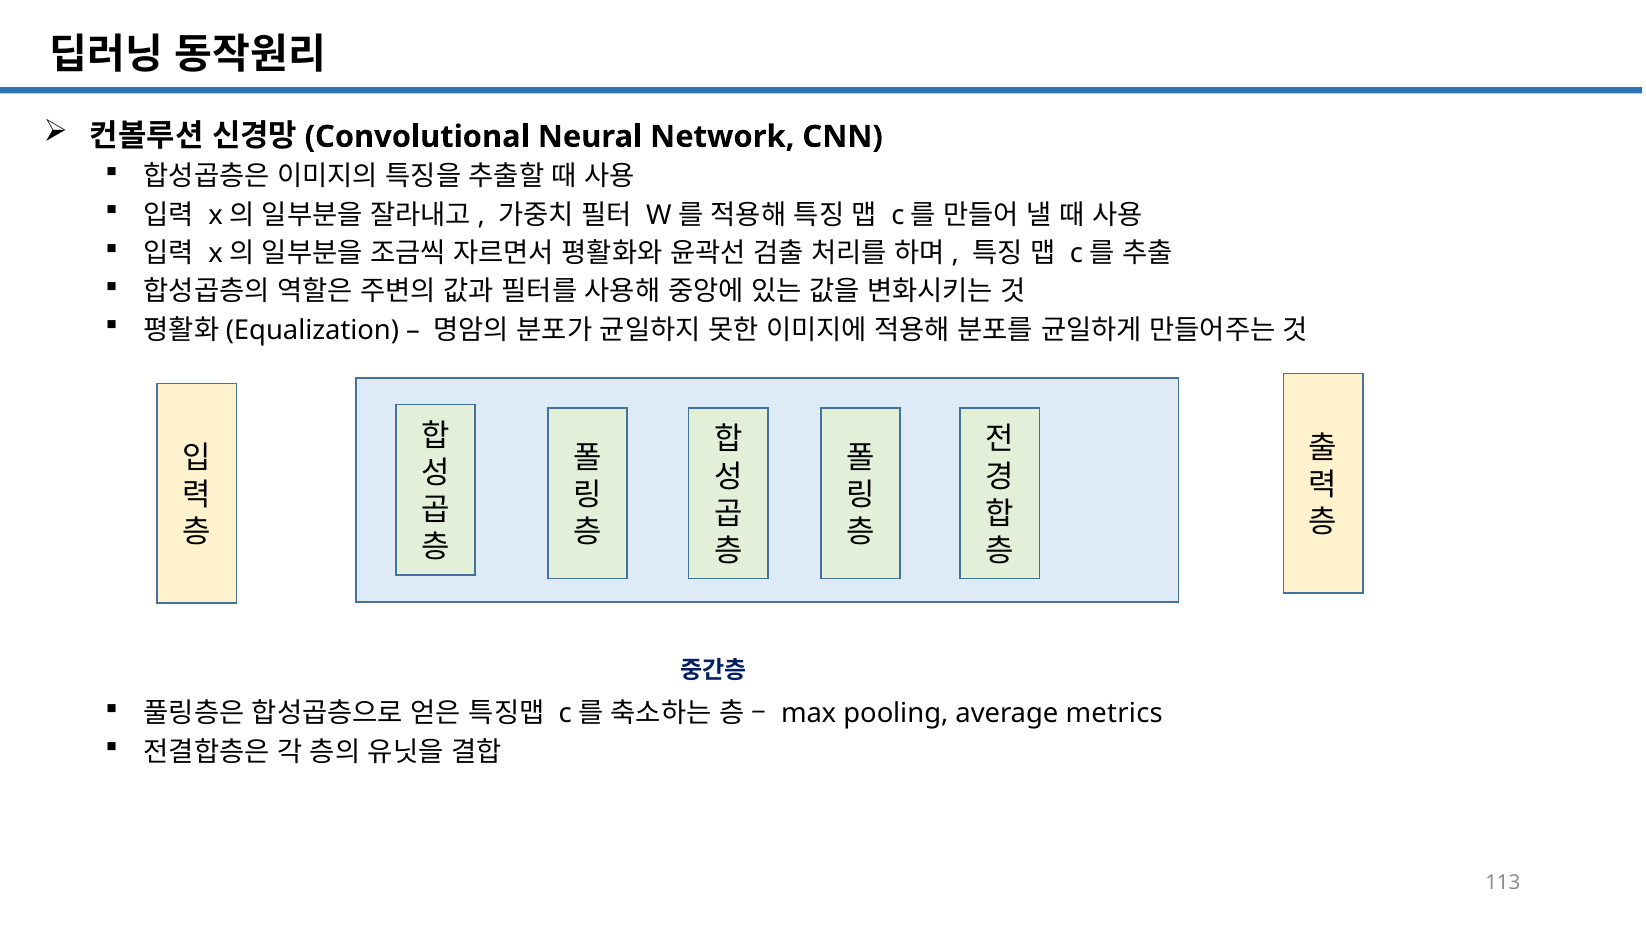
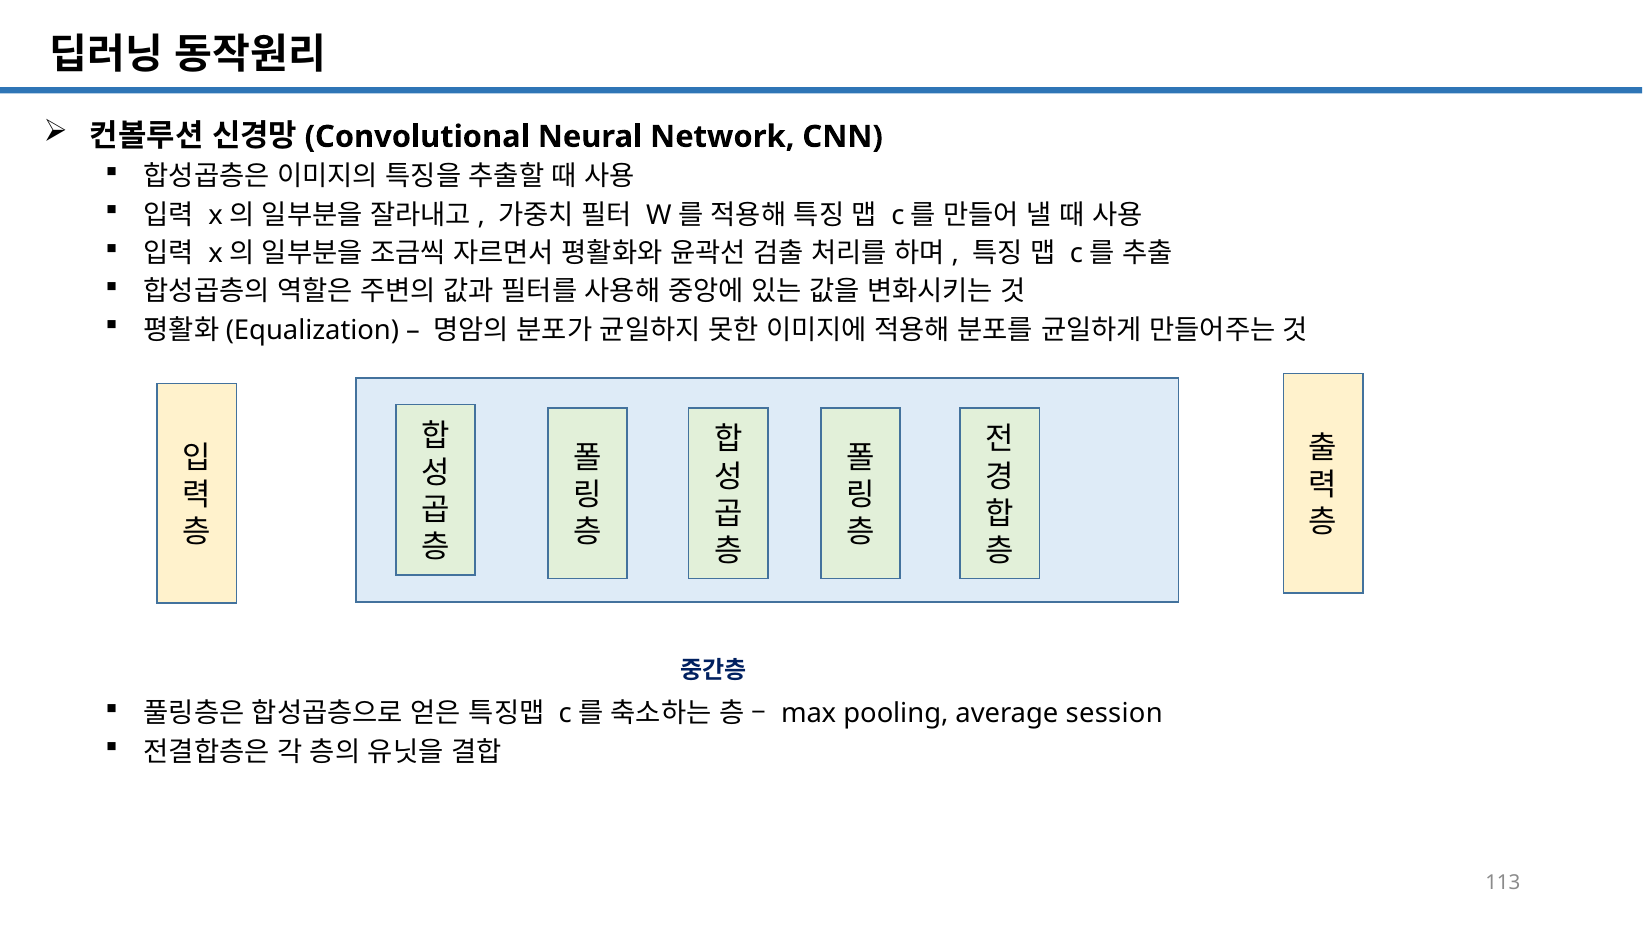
metrics: metrics -> session
